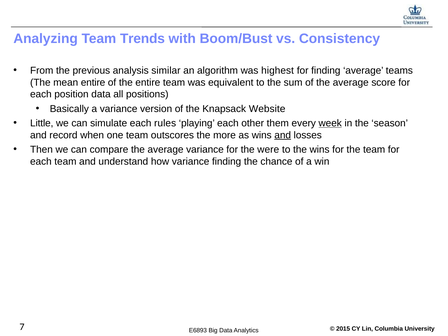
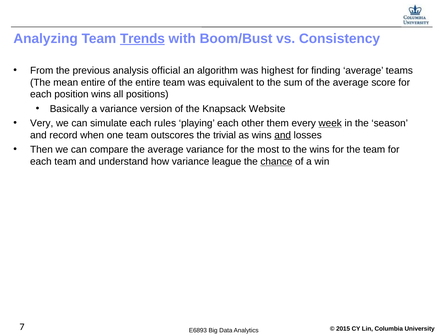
Trends underline: none -> present
similar: similar -> official
position data: data -> wins
Little: Little -> Very
more: more -> trivial
were: were -> most
variance finding: finding -> league
chance underline: none -> present
